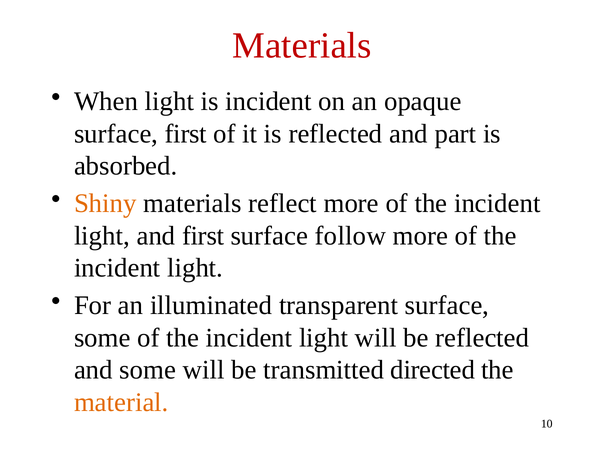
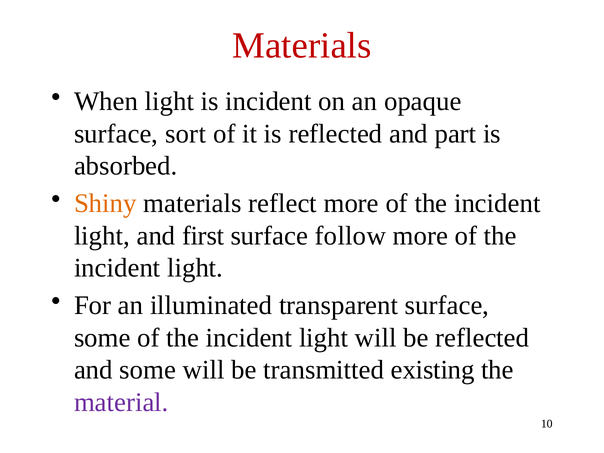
surface first: first -> sort
directed: directed -> existing
material colour: orange -> purple
